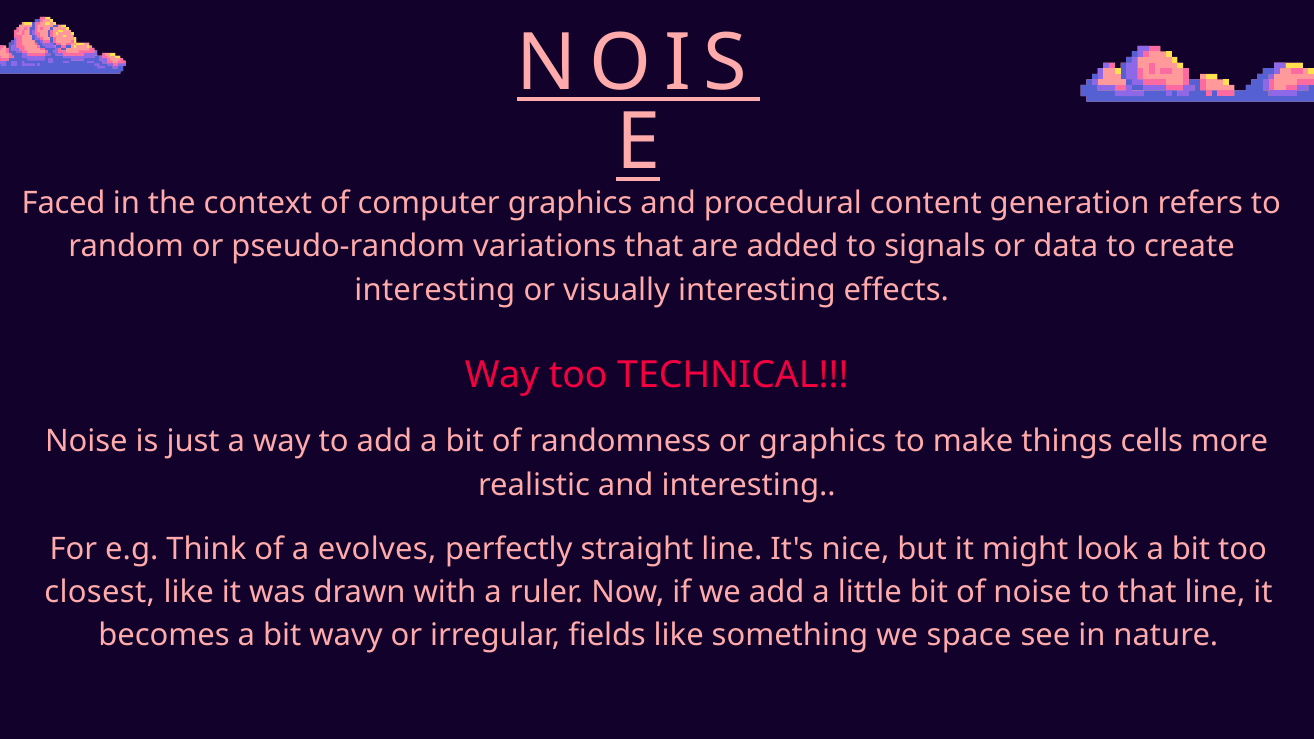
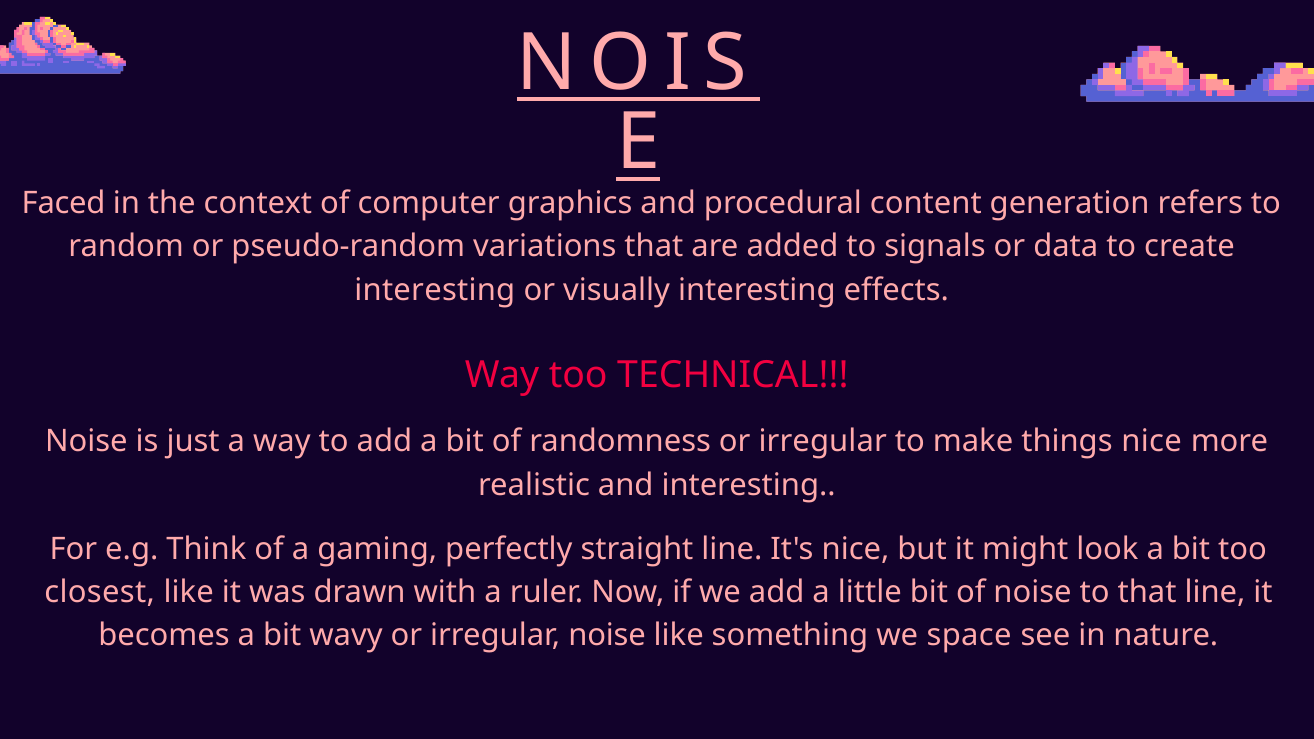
randomness or graphics: graphics -> irregular
things cells: cells -> nice
evolves: evolves -> gaming
irregular fields: fields -> noise
